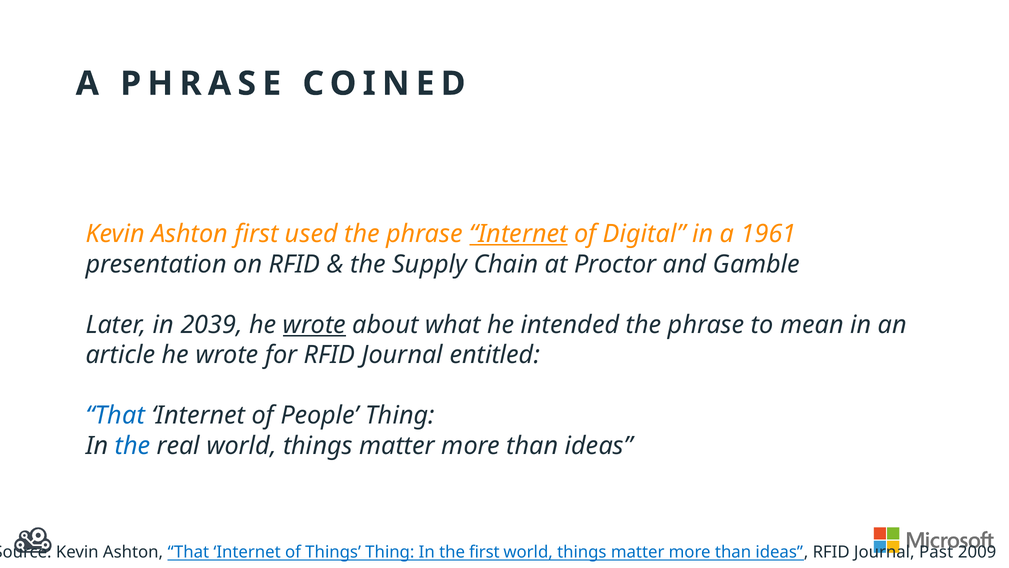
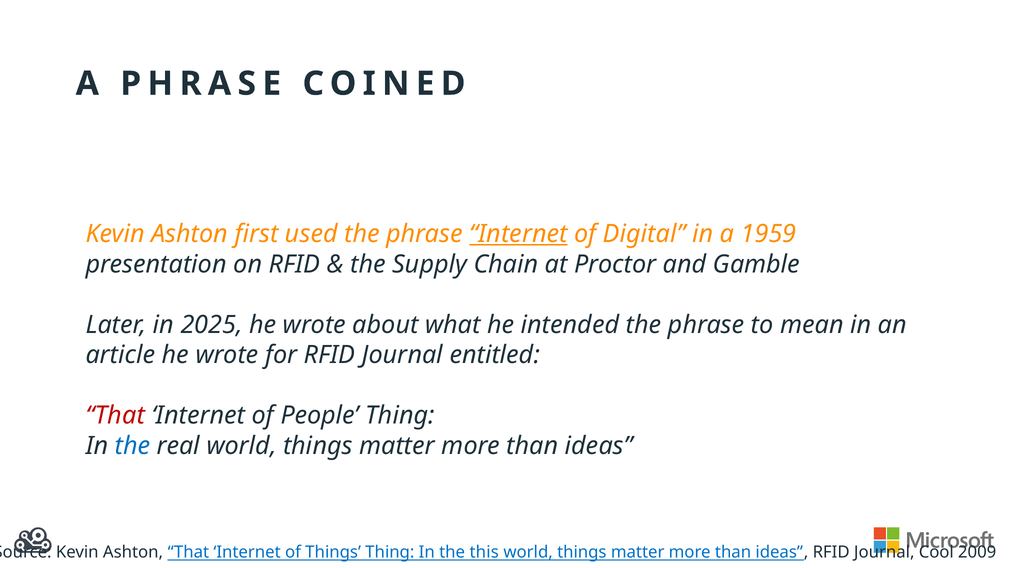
1961: 1961 -> 1959
2039: 2039 -> 2025
wrote at (314, 325) underline: present -> none
That at (115, 415) colour: blue -> red
the first: first -> this
Past: Past -> Cool
